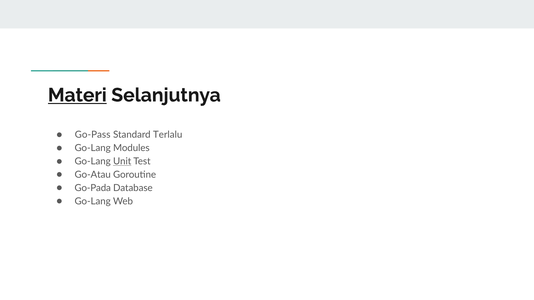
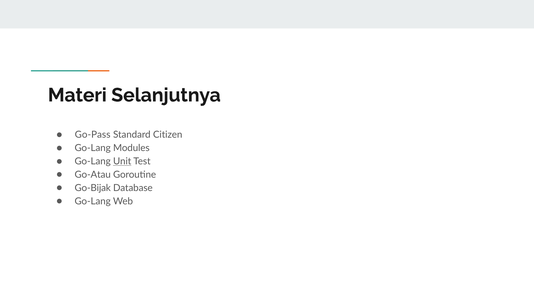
Materi underline: present -> none
Terlalu: Terlalu -> Citizen
Go-Pada: Go-Pada -> Go-Bijak
